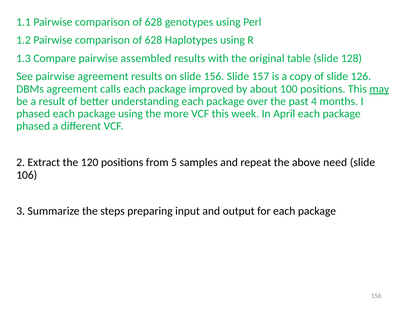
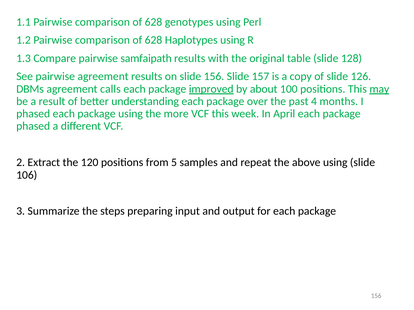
assembled: assembled -> samfaipath
improved underline: none -> present
above need: need -> using
